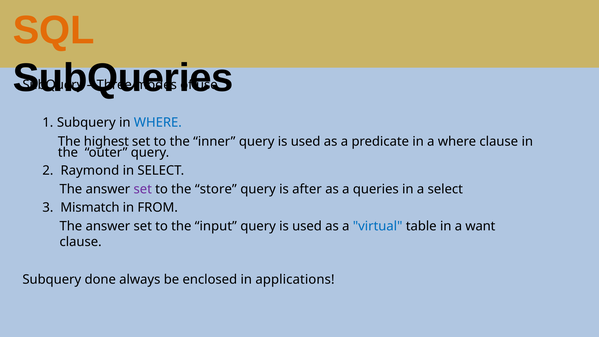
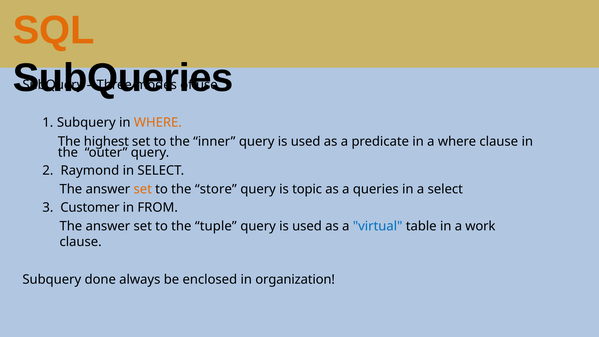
WHERE at (158, 123) colour: blue -> orange
set at (143, 189) colour: purple -> orange
after: after -> topic
Mismatch: Mismatch -> Customer
input: input -> tuple
want: want -> work
applications: applications -> organization
